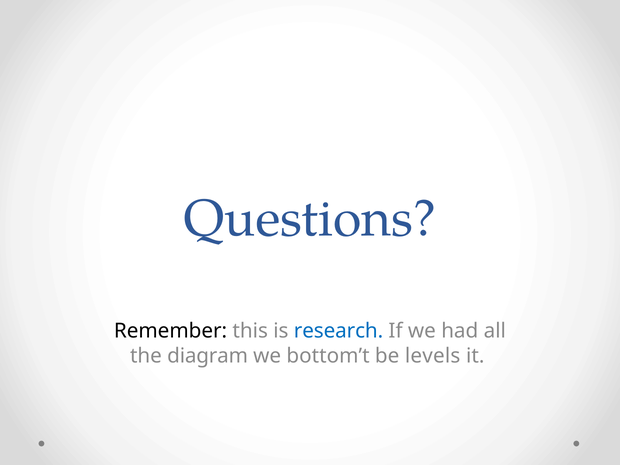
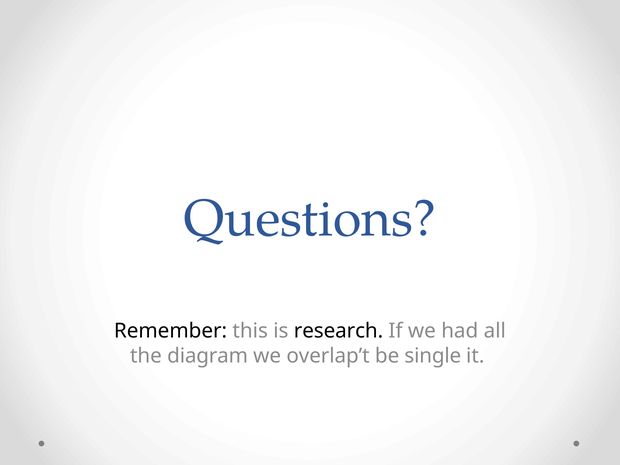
research colour: blue -> black
bottom’t: bottom’t -> overlap’t
levels: levels -> single
